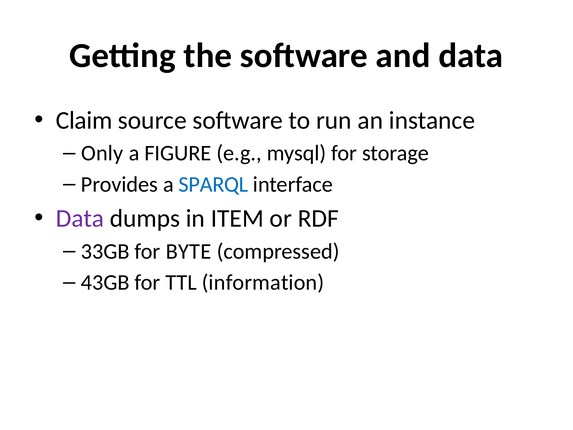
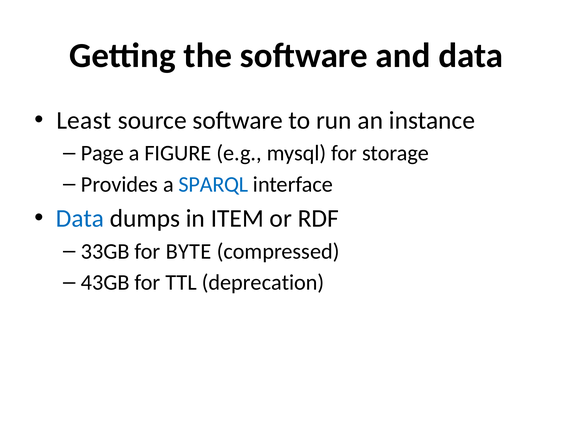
Claim: Claim -> Least
Only: Only -> Page
Data at (80, 218) colour: purple -> blue
information: information -> deprecation
